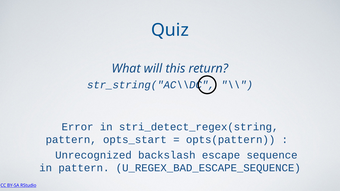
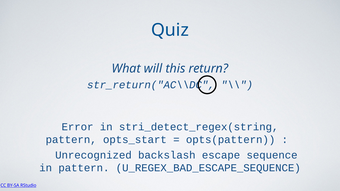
str_string("AC\\DC: str_string("AC\\DC -> str_return("AC\\DC
